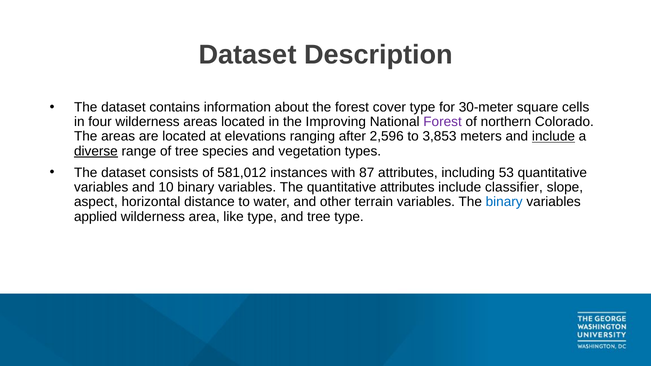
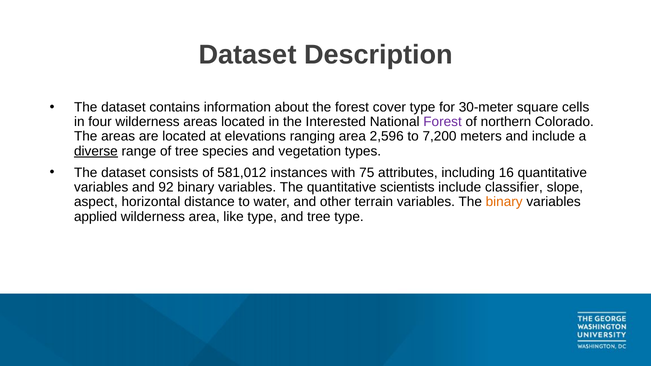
Improving: Improving -> Interested
ranging after: after -> area
3,853: 3,853 -> 7,200
include at (553, 137) underline: present -> none
87: 87 -> 75
53: 53 -> 16
10: 10 -> 92
quantitative attributes: attributes -> scientists
binary at (504, 202) colour: blue -> orange
